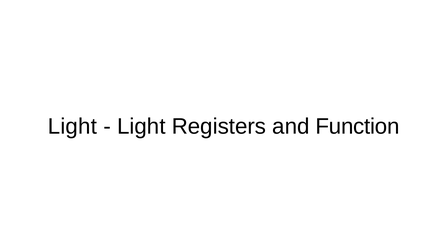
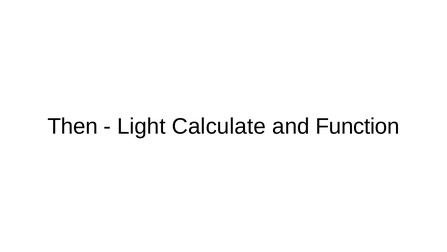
Light at (72, 126): Light -> Then
Registers: Registers -> Calculate
